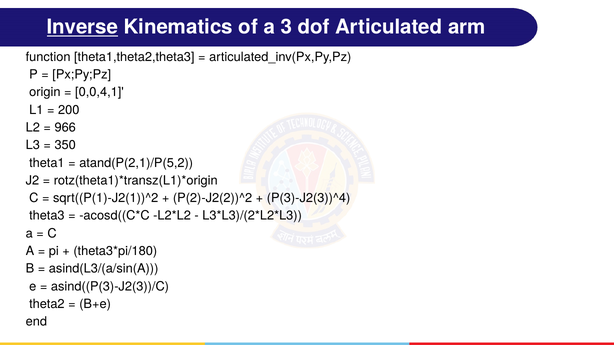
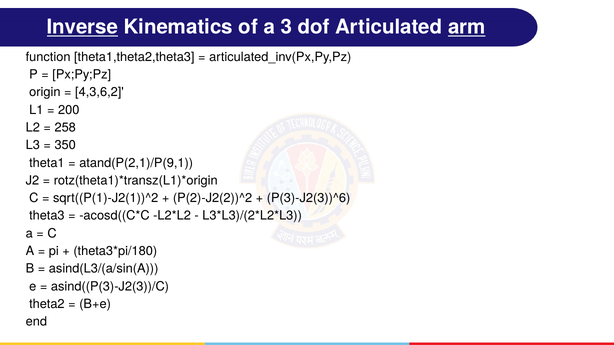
arm underline: none -> present
0,0,4,1: 0,0,4,1 -> 4,3,6,2
966: 966 -> 258
atand(P(2,1)/P(5,2: atand(P(2,1)/P(5,2 -> atand(P(2,1)/P(9,1
P(3)-J2(3))^4: P(3)-J2(3))^4 -> P(3)-J2(3))^6
